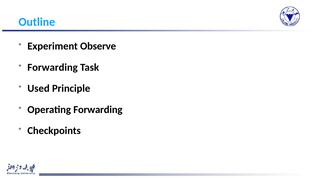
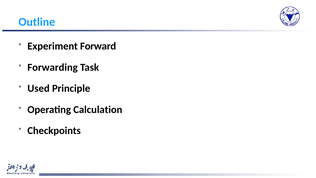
Observe: Observe -> Forward
Operating Forwarding: Forwarding -> Calculation
